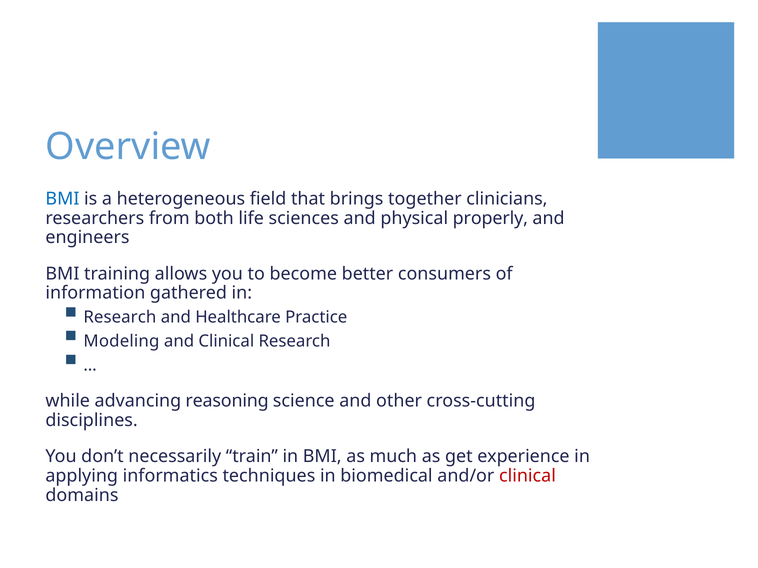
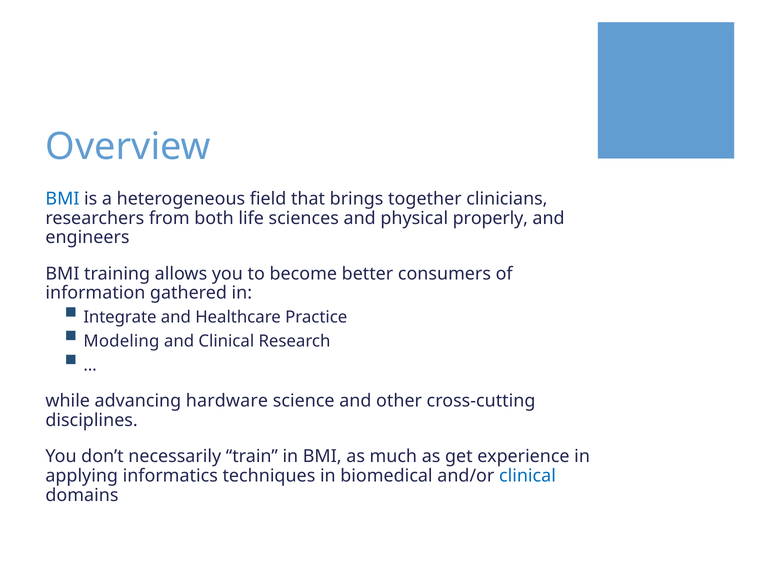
Research at (120, 318): Research -> Integrate
reasoning: reasoning -> hardware
clinical at (527, 476) colour: red -> blue
